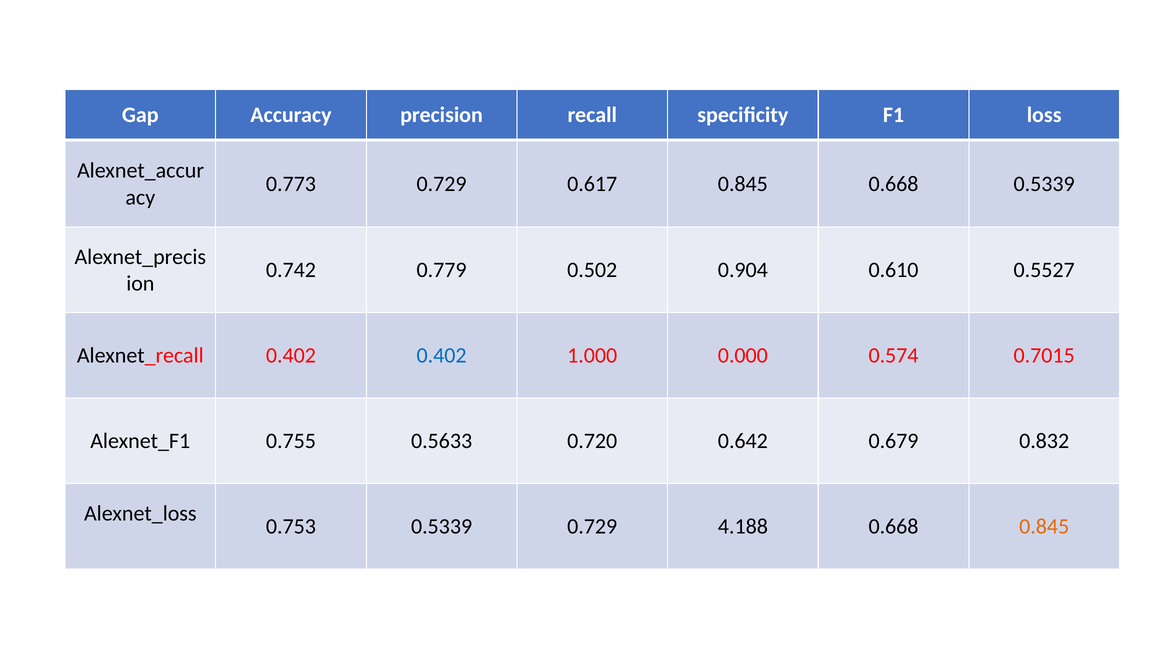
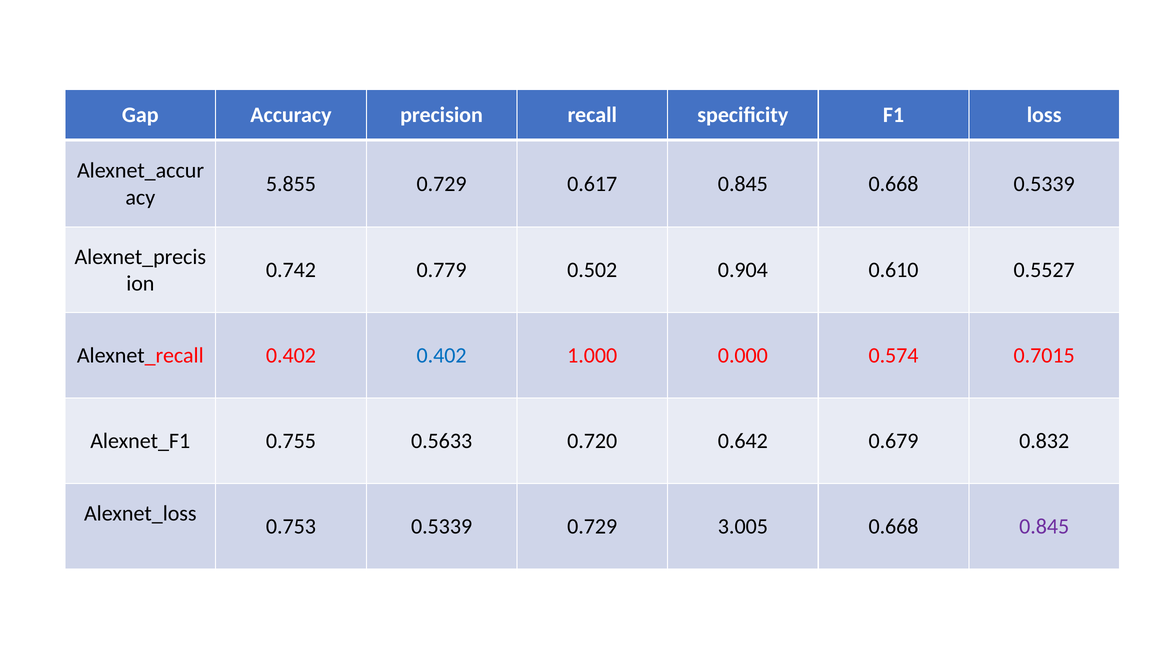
0.773: 0.773 -> 5.855
4.188: 4.188 -> 3.005
0.845 at (1044, 527) colour: orange -> purple
